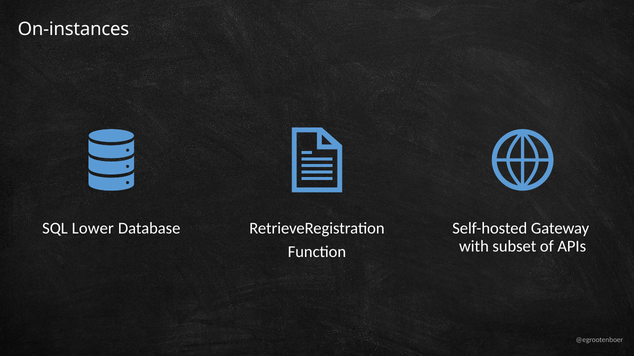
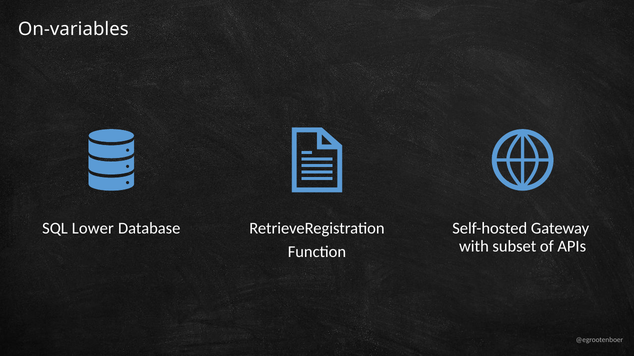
On-instances: On-instances -> On-variables
